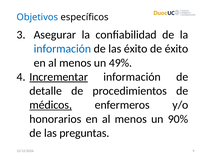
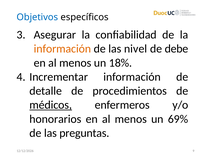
información at (62, 49) colour: blue -> orange
las éxito: éxito -> nivel
de éxito: éxito -> debe
49%: 49% -> 18%
Incrementar underline: present -> none
90%: 90% -> 69%
